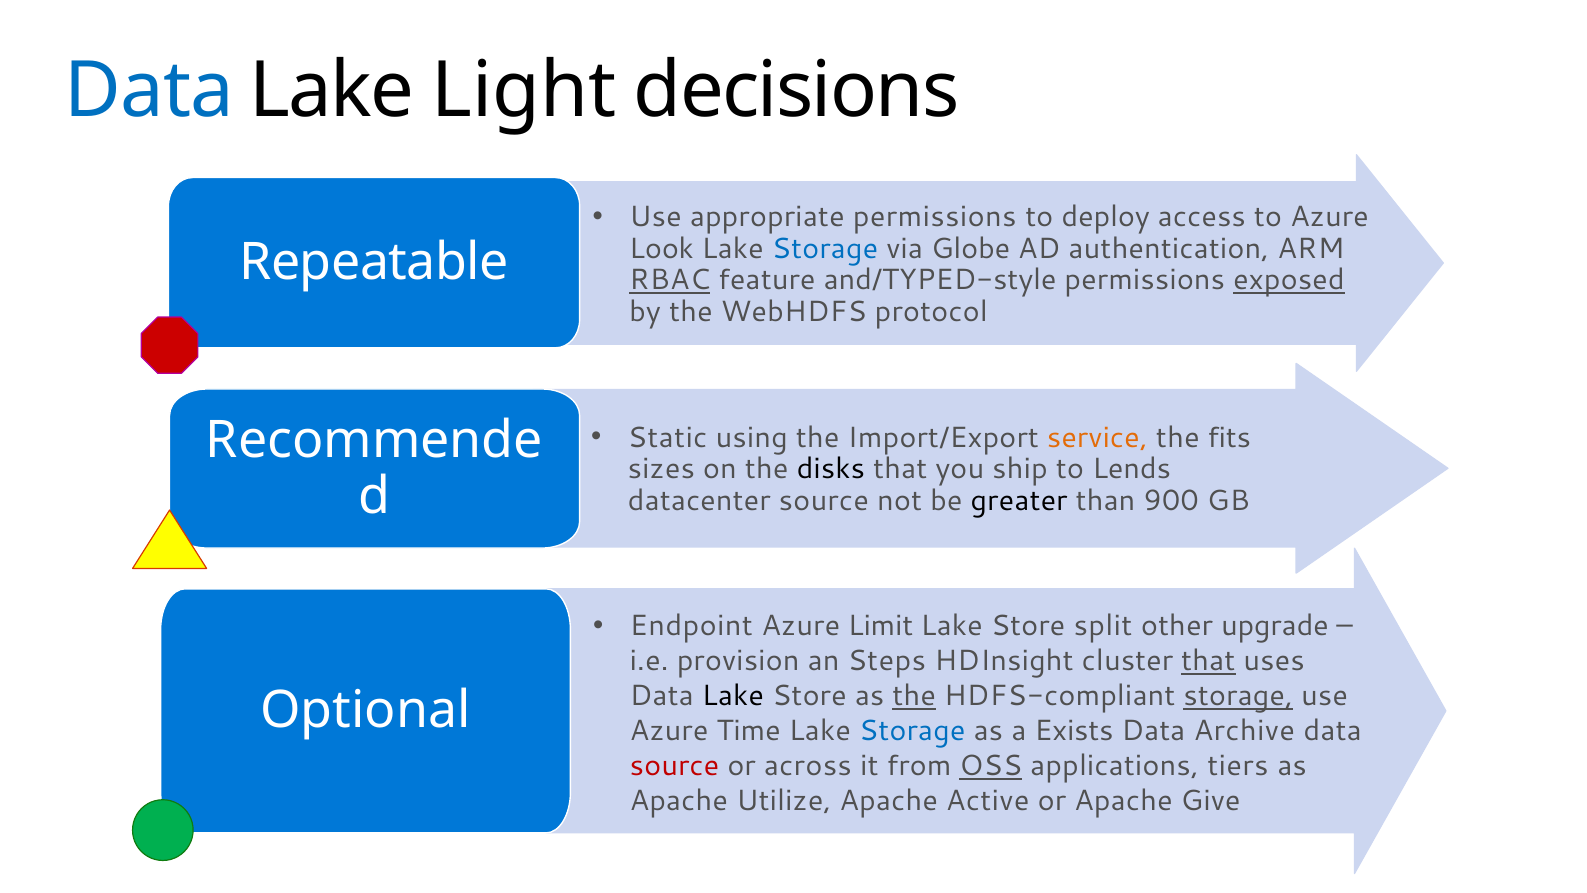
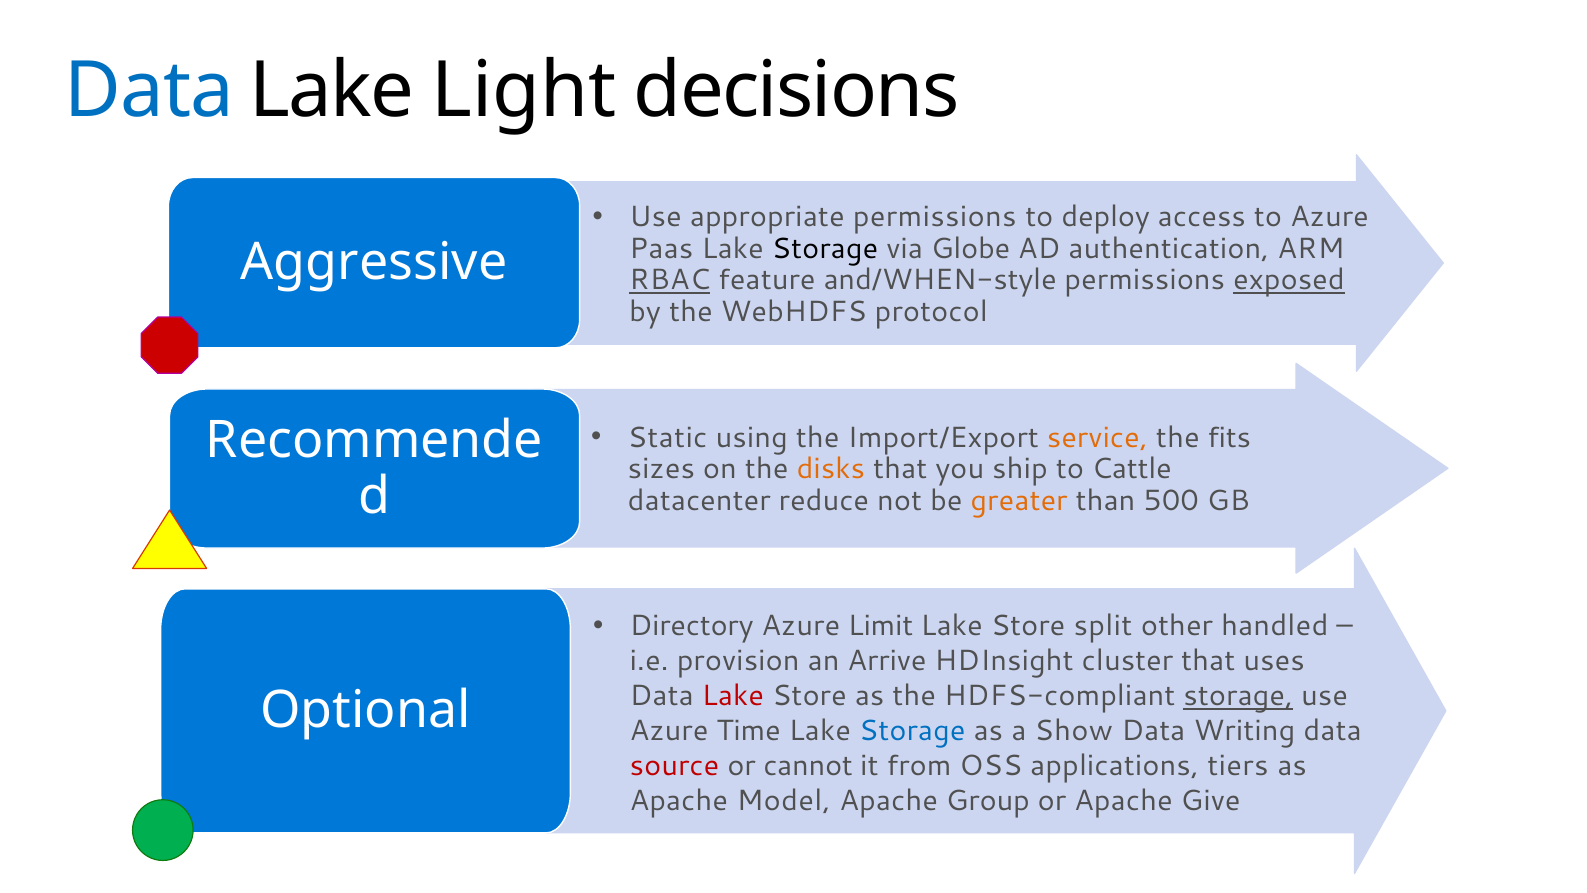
Look: Look -> Paas
Storage at (825, 249) colour: blue -> black
Repeatable: Repeatable -> Aggressive
and/TYPED-style: and/TYPED-style -> and/WHEN-style
disks colour: black -> orange
Lends: Lends -> Cattle
datacenter source: source -> reduce
greater colour: black -> orange
900: 900 -> 500
Endpoint: Endpoint -> Directory
upgrade: upgrade -> handled
Steps: Steps -> Arrive
that at (1208, 661) underline: present -> none
Lake at (733, 696) colour: black -> red
the at (914, 696) underline: present -> none
Exists: Exists -> Show
Archive: Archive -> Writing
across: across -> cannot
OSS underline: present -> none
Utilize: Utilize -> Model
Active: Active -> Group
